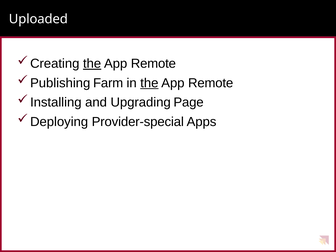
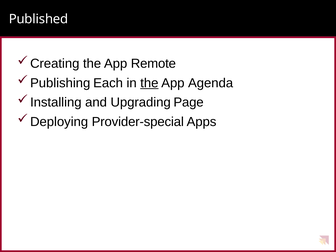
Uploaded: Uploaded -> Published
the at (92, 64) underline: present -> none
Farm: Farm -> Each
Remote at (211, 83): Remote -> Agenda
